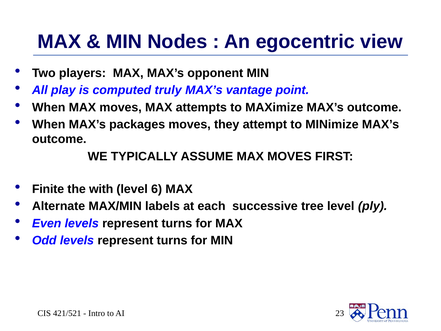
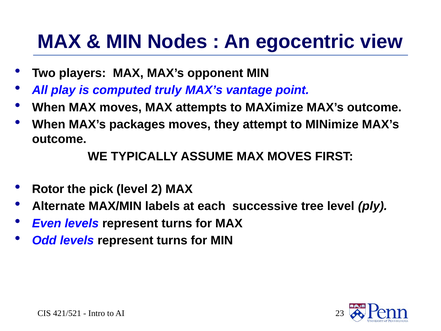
Finite: Finite -> Rotor
with: with -> pick
6: 6 -> 2
